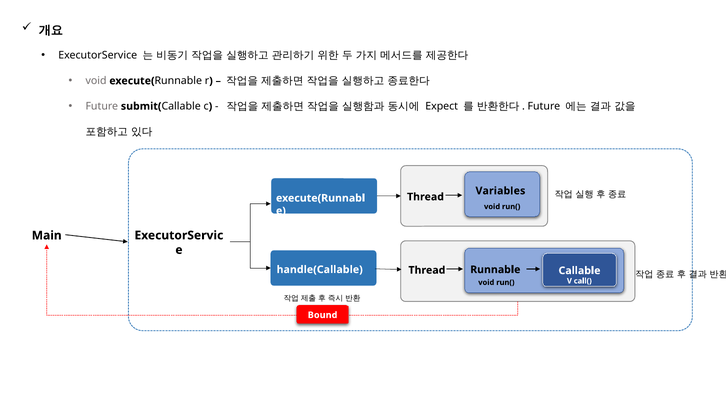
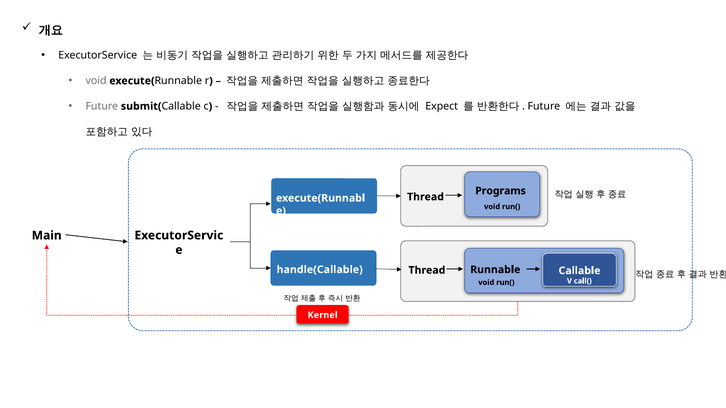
Variables: Variables -> Programs
Bound: Bound -> Kernel
